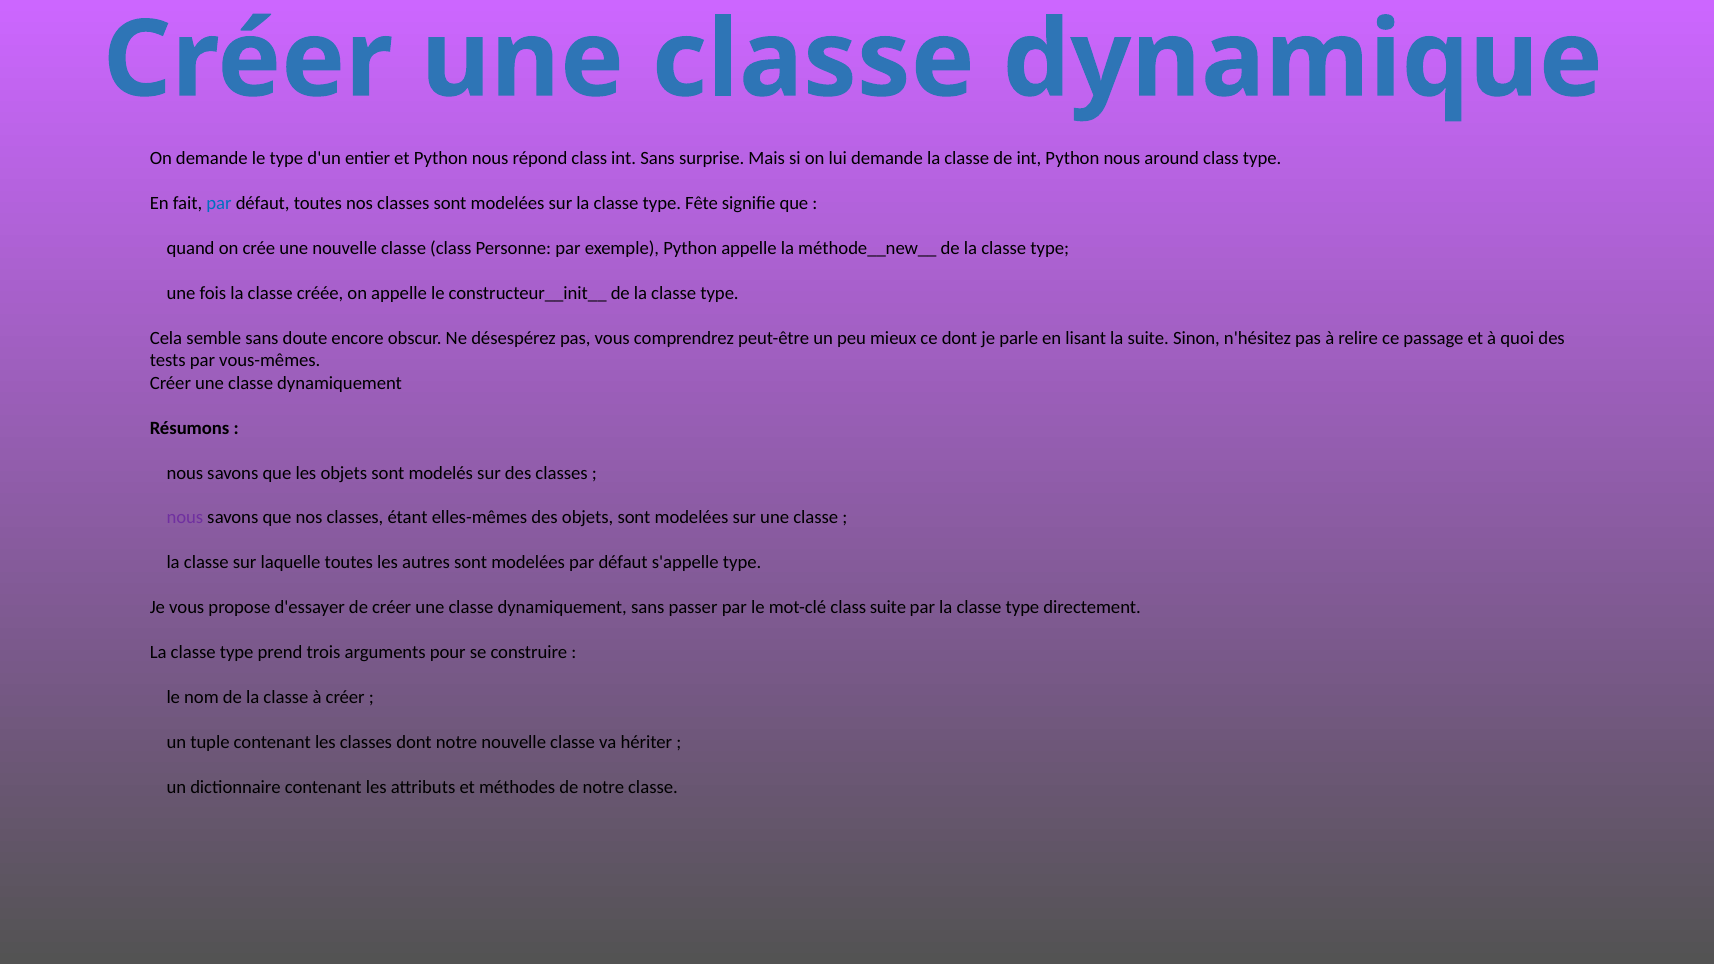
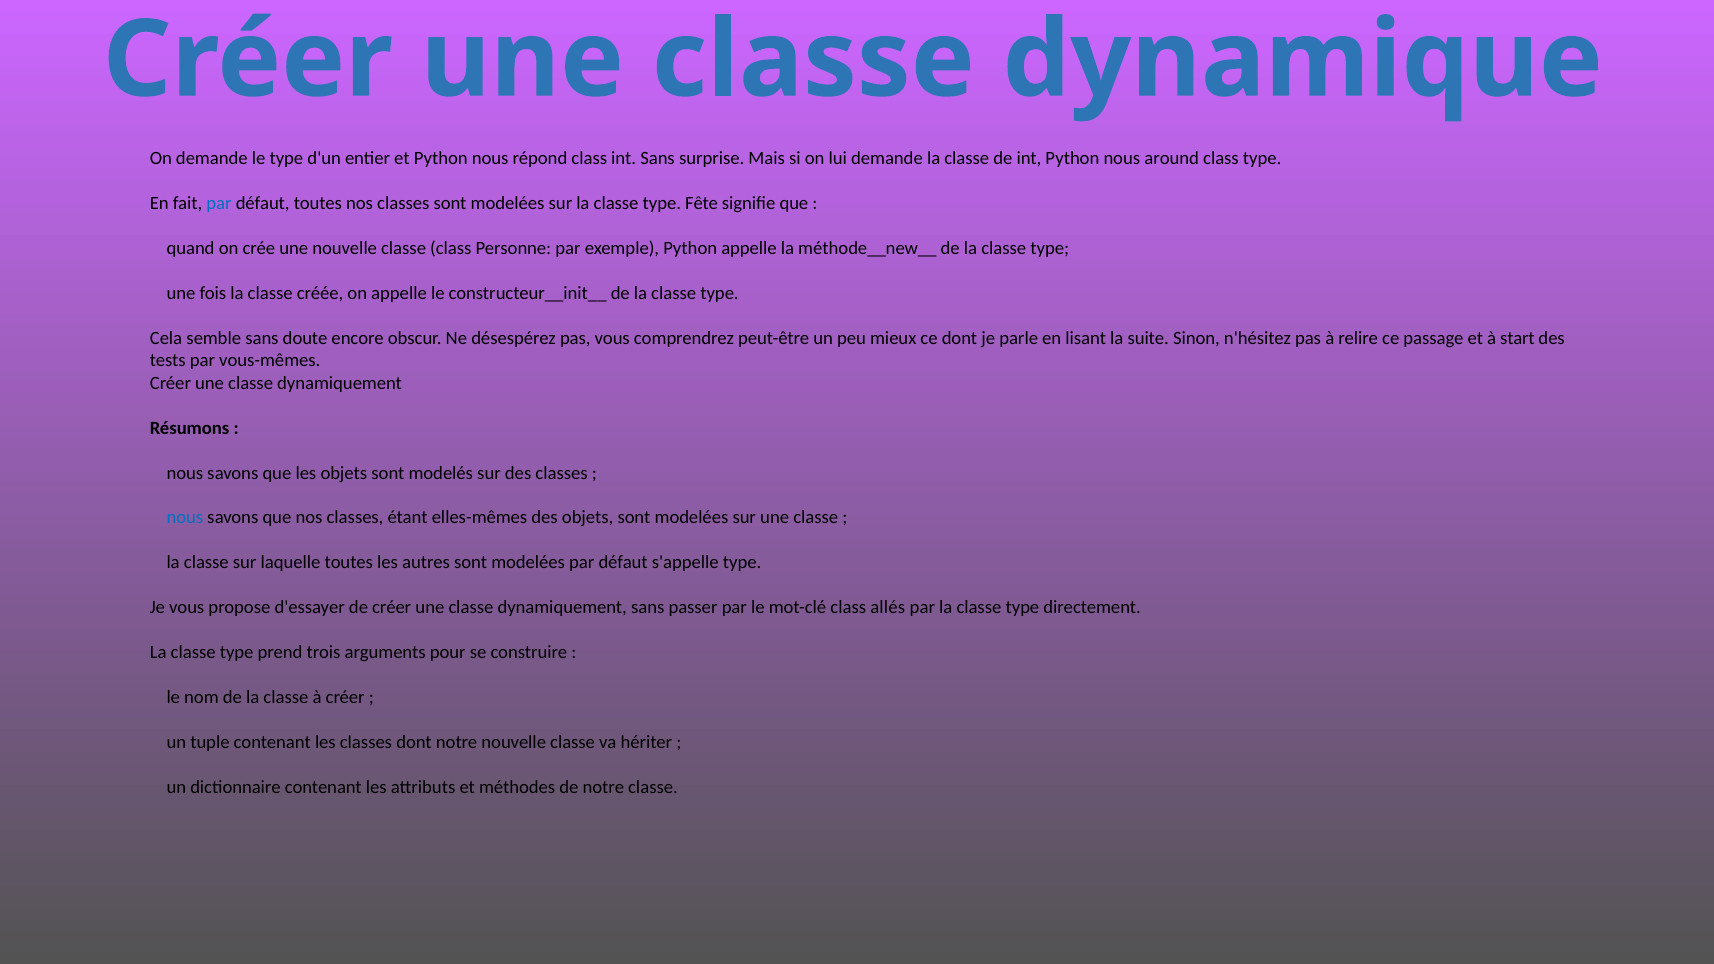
quoi: quoi -> start
nous at (185, 518) colour: purple -> blue
class suite: suite -> allés
